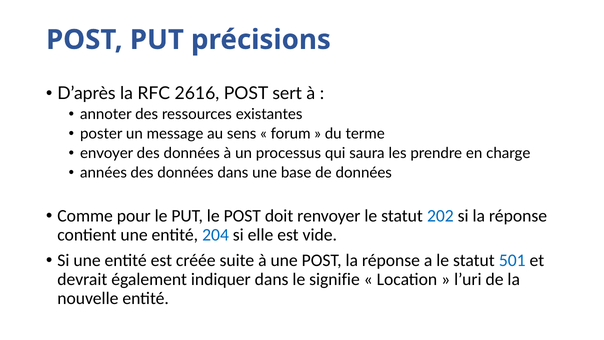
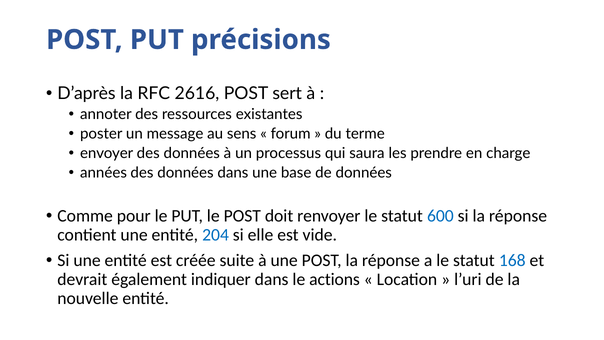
202: 202 -> 600
501: 501 -> 168
signifie: signifie -> actions
